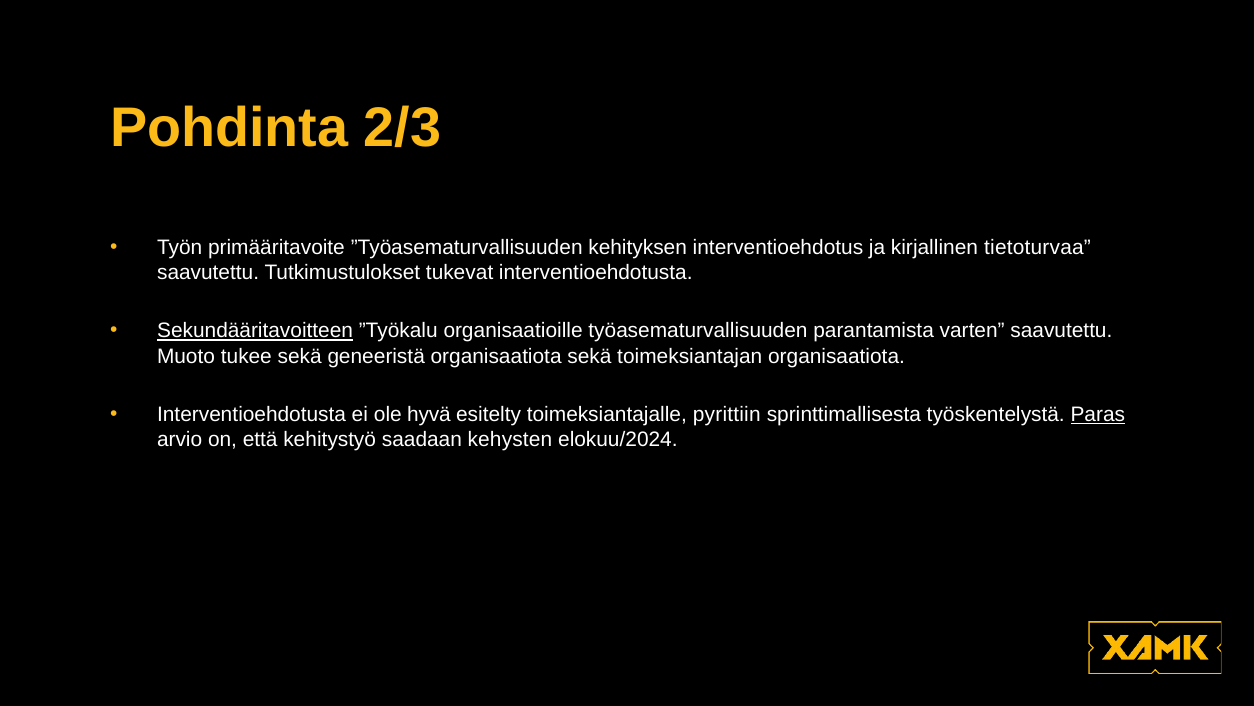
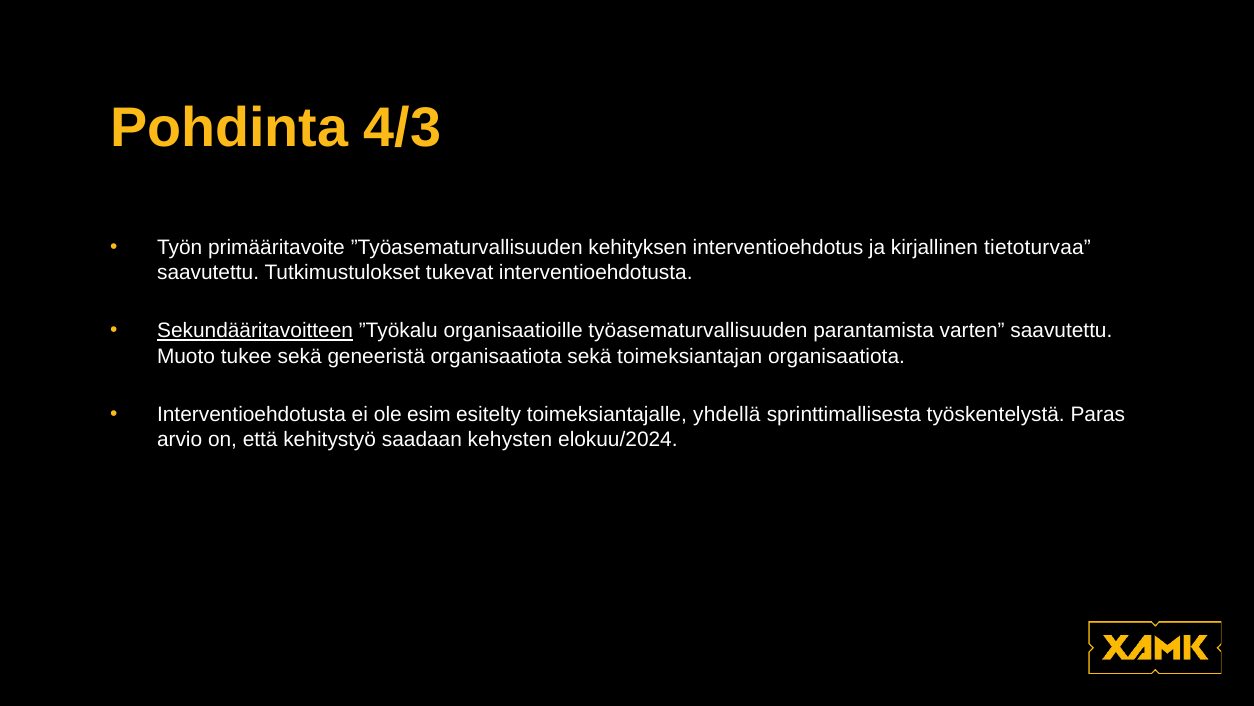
2/3: 2/3 -> 4/3
hyvä: hyvä -> esim
pyrittiin: pyrittiin -> yhdellä
Paras underline: present -> none
